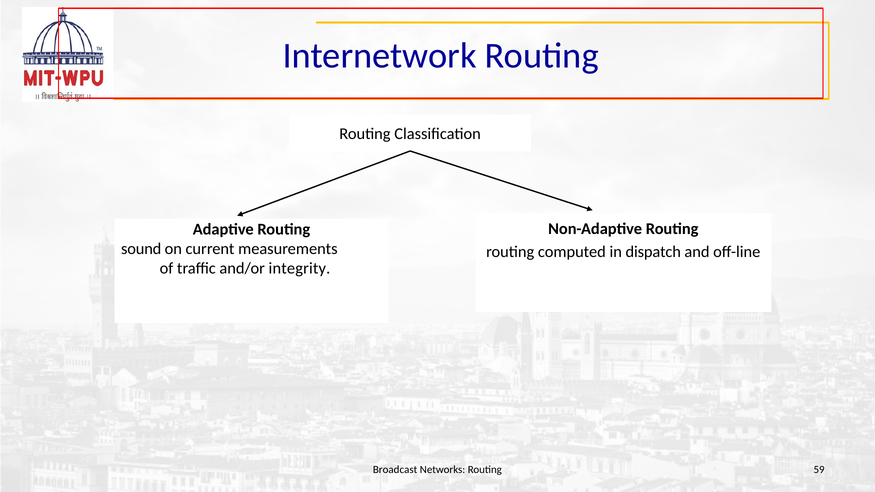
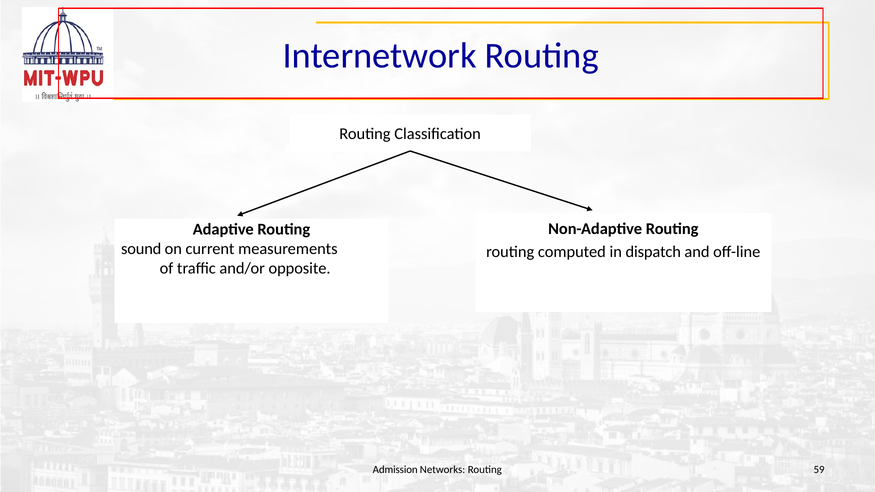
integrity: integrity -> opposite
Broadcast: Broadcast -> Admission
